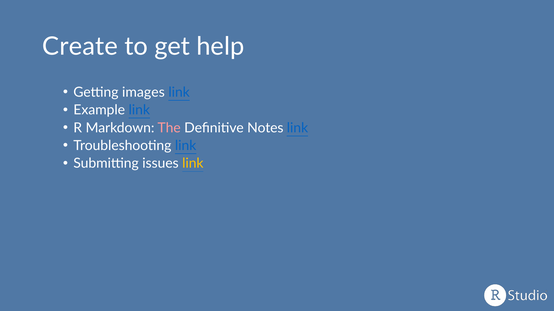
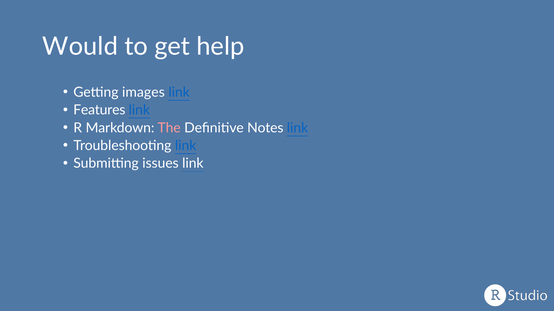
Create: Create -> Would
Example: Example -> Features
link at (193, 164) colour: yellow -> white
